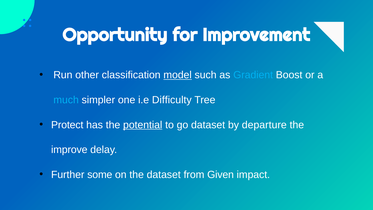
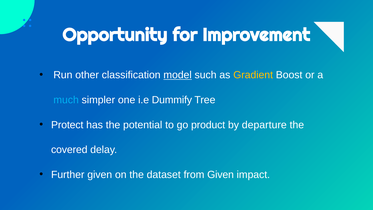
Gradient colour: light blue -> yellow
Difficulty: Difficulty -> Dummify
potential underline: present -> none
go dataset: dataset -> product
improve: improve -> covered
Further some: some -> given
